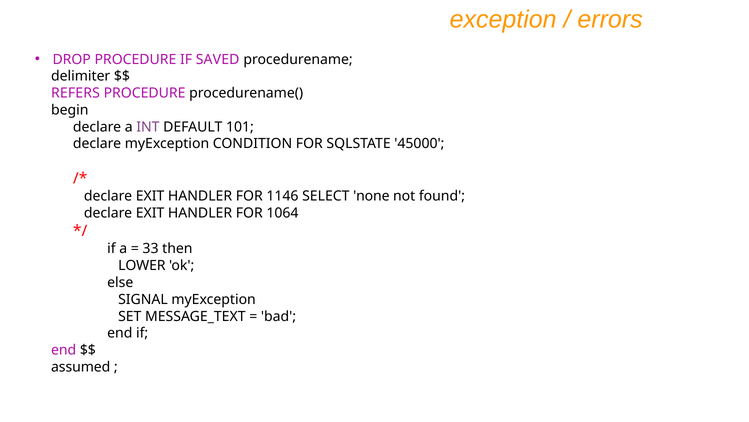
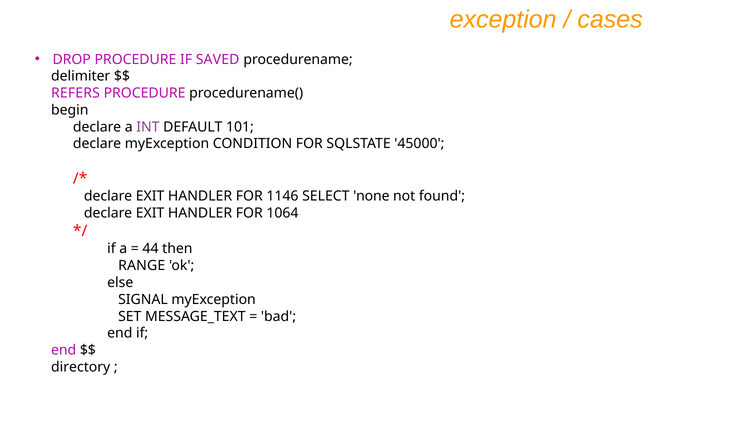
errors: errors -> cases
33: 33 -> 44
LOWER: LOWER -> RANGE
assumed: assumed -> directory
